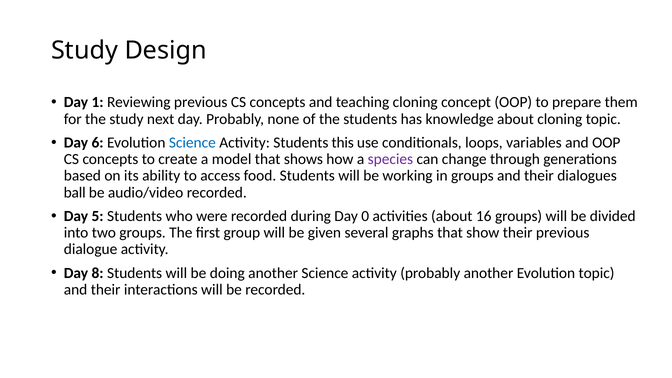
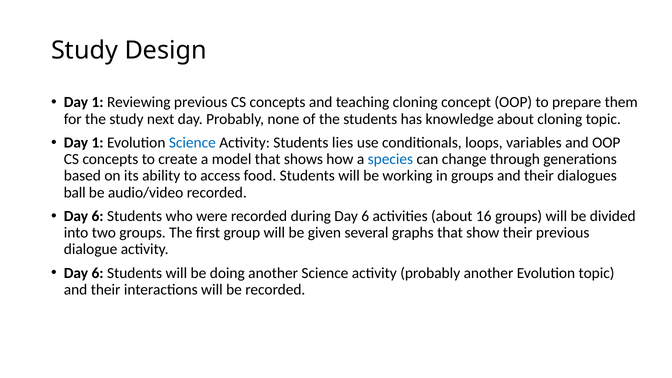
6 at (98, 143): 6 -> 1
this: this -> lies
species colour: purple -> blue
5 at (98, 216): 5 -> 6
during Day 0: 0 -> 6
8 at (98, 273): 8 -> 6
